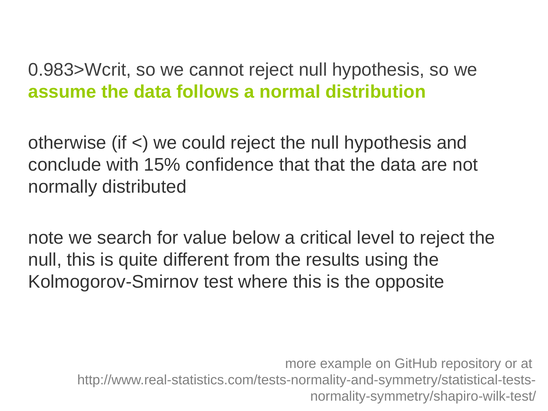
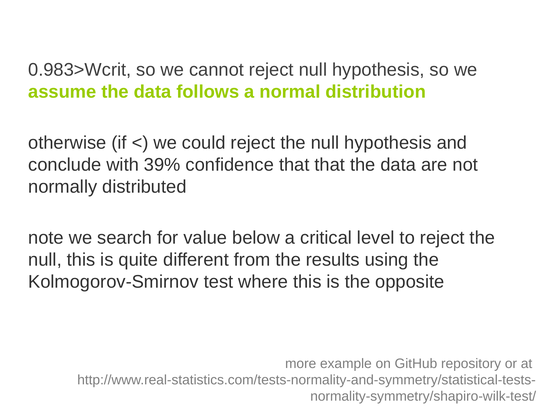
15%: 15% -> 39%
